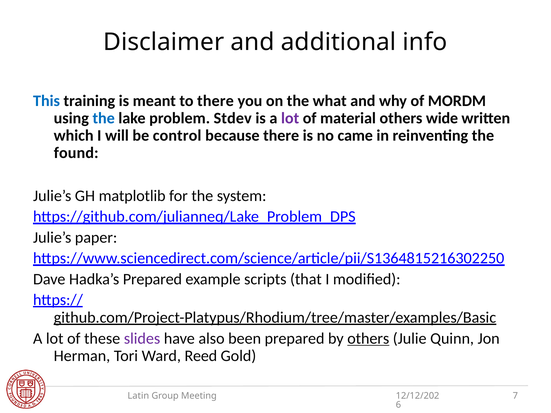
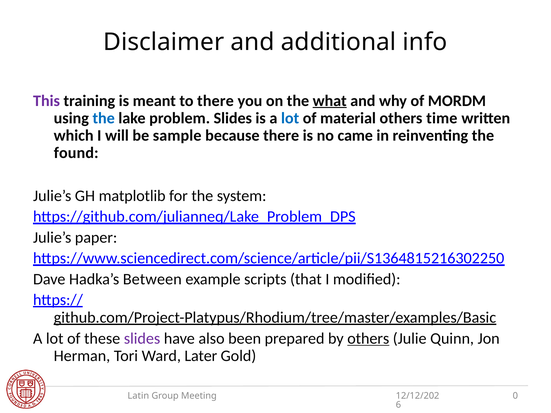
This colour: blue -> purple
what underline: none -> present
problem Stdev: Stdev -> Slides
lot at (290, 118) colour: purple -> blue
wide: wide -> time
control: control -> sample
Hadka’s Prepared: Prepared -> Between
Reed: Reed -> Later
7: 7 -> 0
